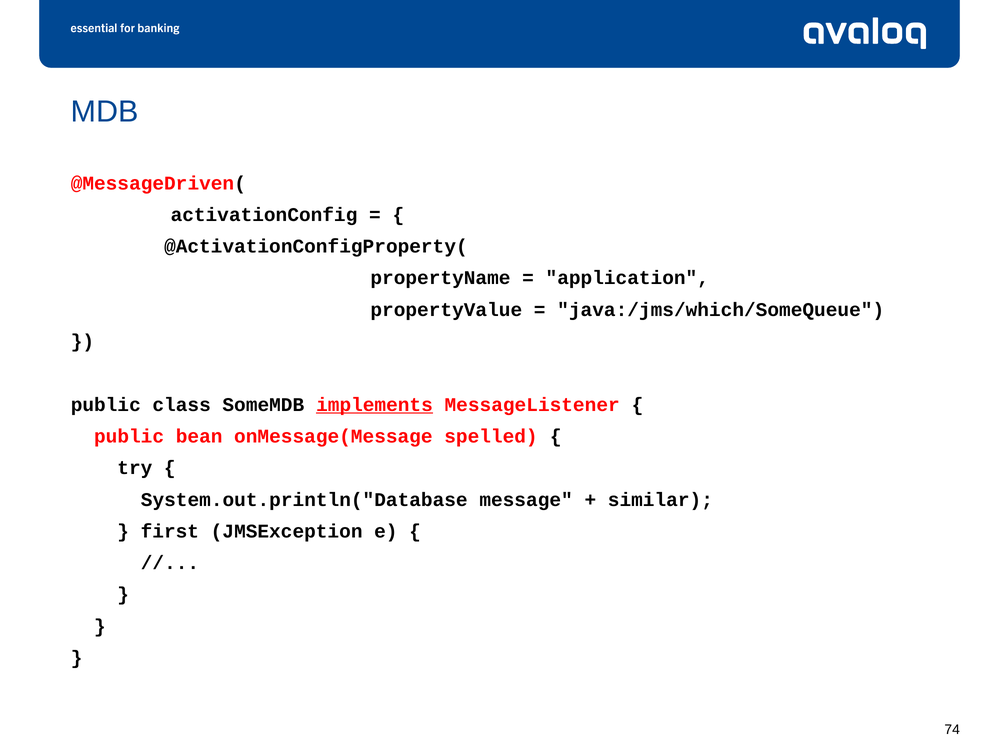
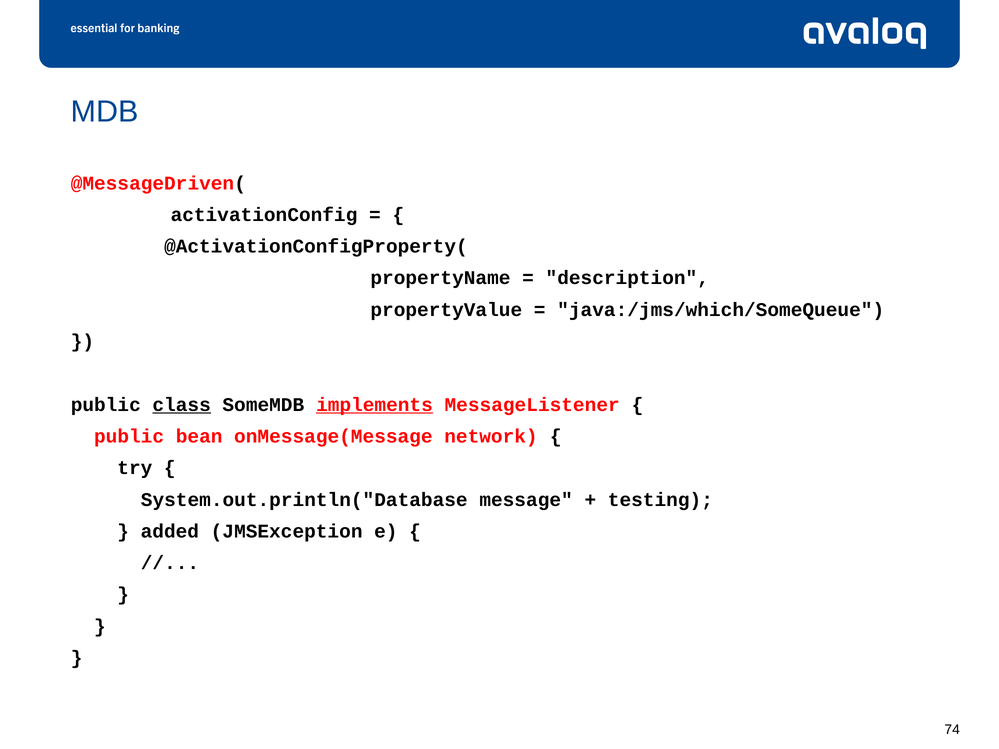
application: application -> description
class underline: none -> present
spelled: spelled -> network
similar: similar -> testing
first: first -> added
